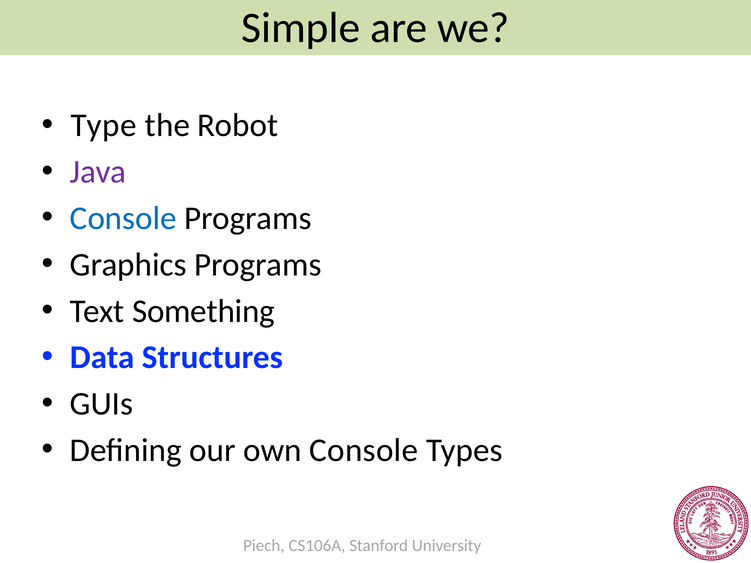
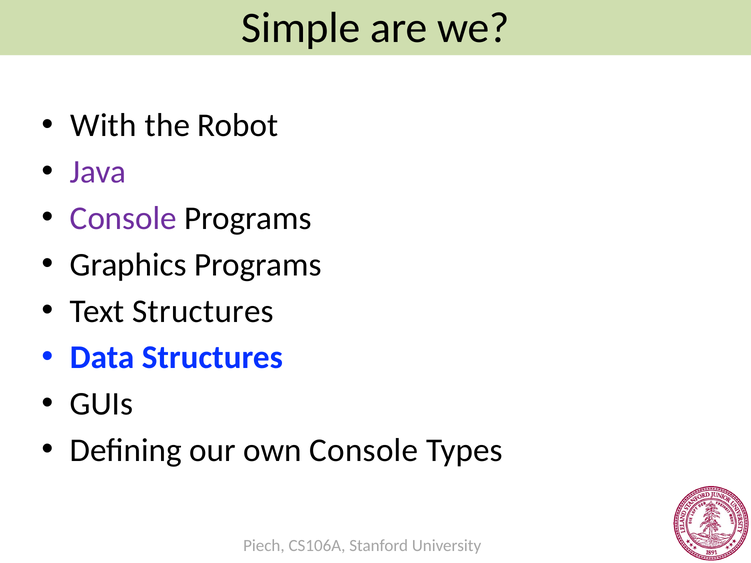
Type: Type -> With
Console at (123, 218) colour: blue -> purple
Text Something: Something -> Structures
